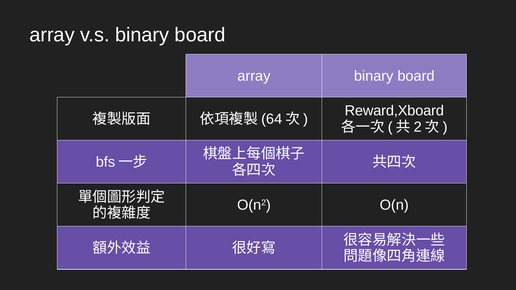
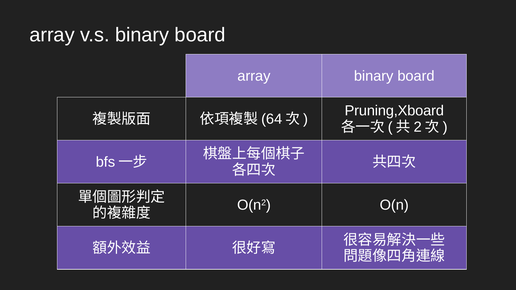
Reward,Xboard: Reward,Xboard -> Pruning,Xboard
